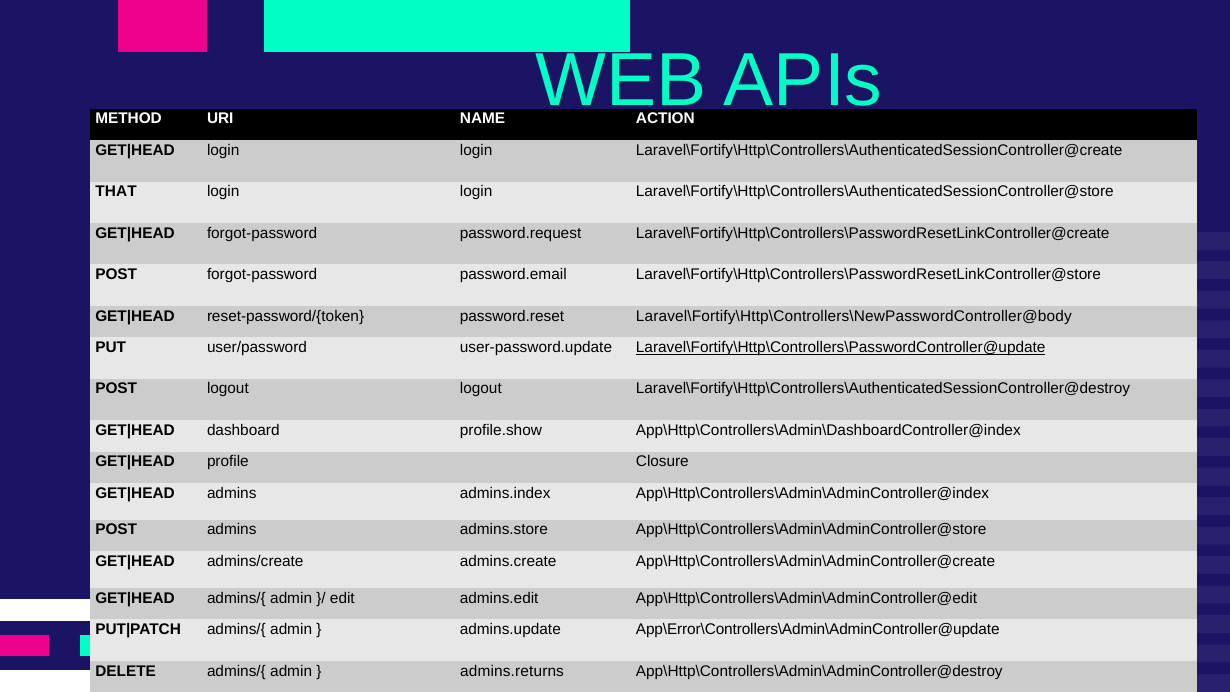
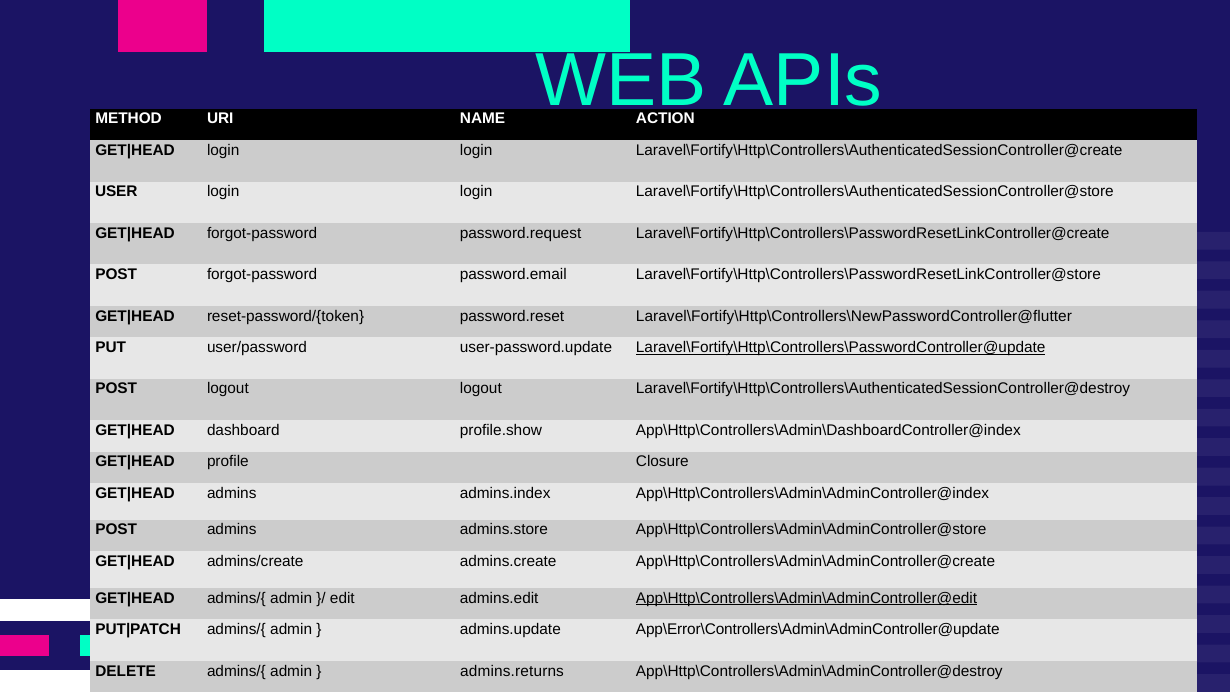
THAT: THAT -> USER
Laravel\Fortify\Http\Controllers\NewPasswordController@body: Laravel\Fortify\Http\Controllers\NewPasswordController@body -> Laravel\Fortify\Http\Controllers\NewPasswordController@flutter
App\Http\Controllers\Admin\AdminController@edit underline: none -> present
